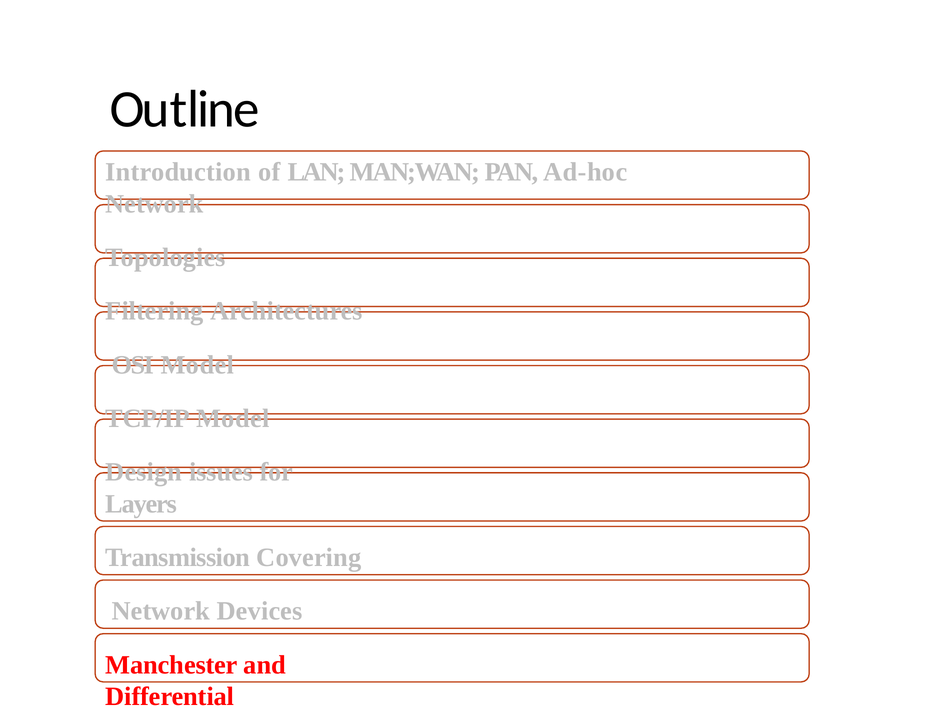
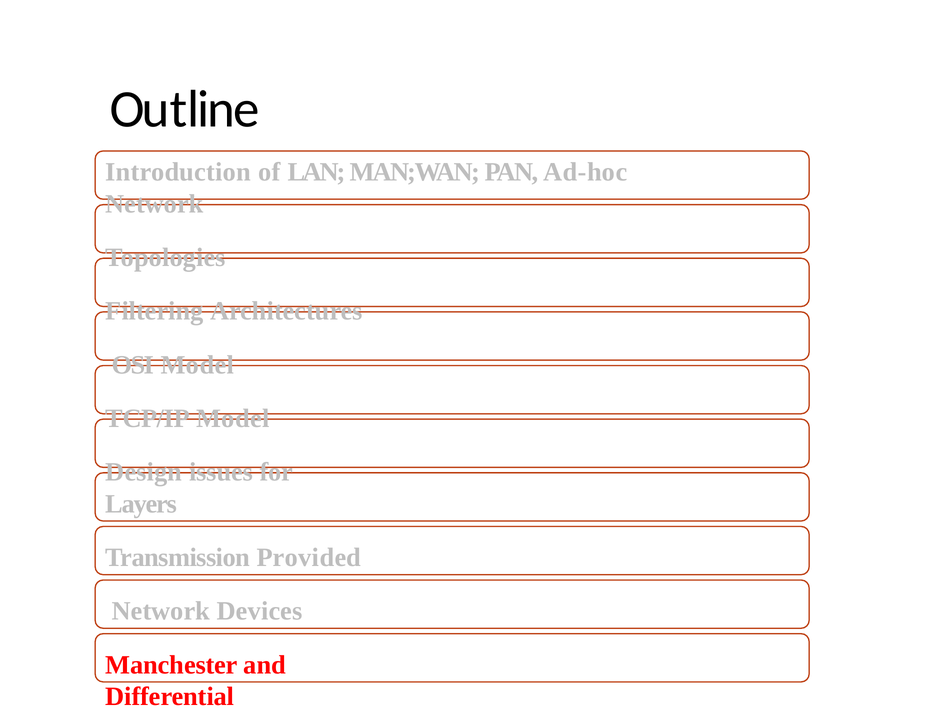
Covering: Covering -> Provided
